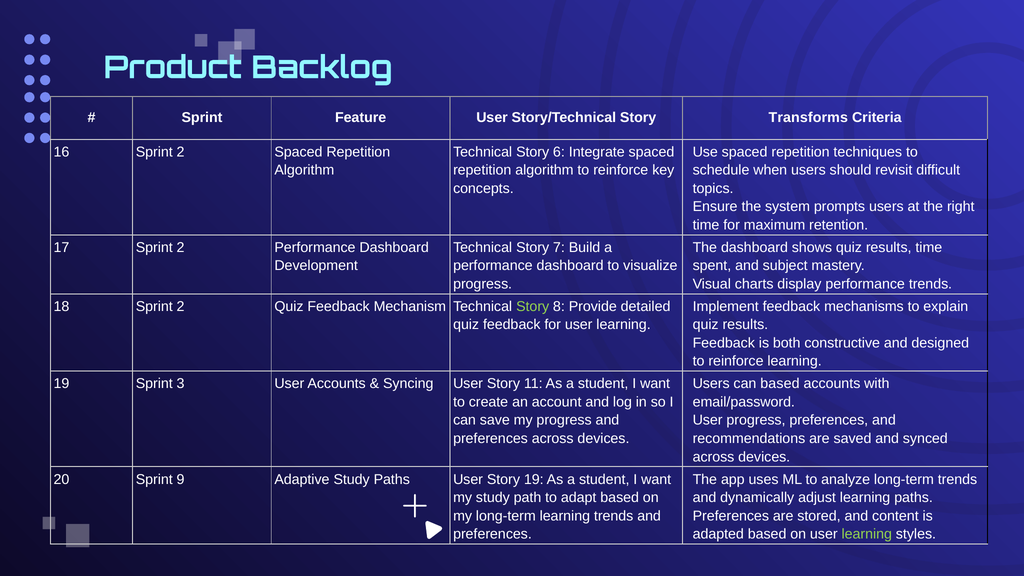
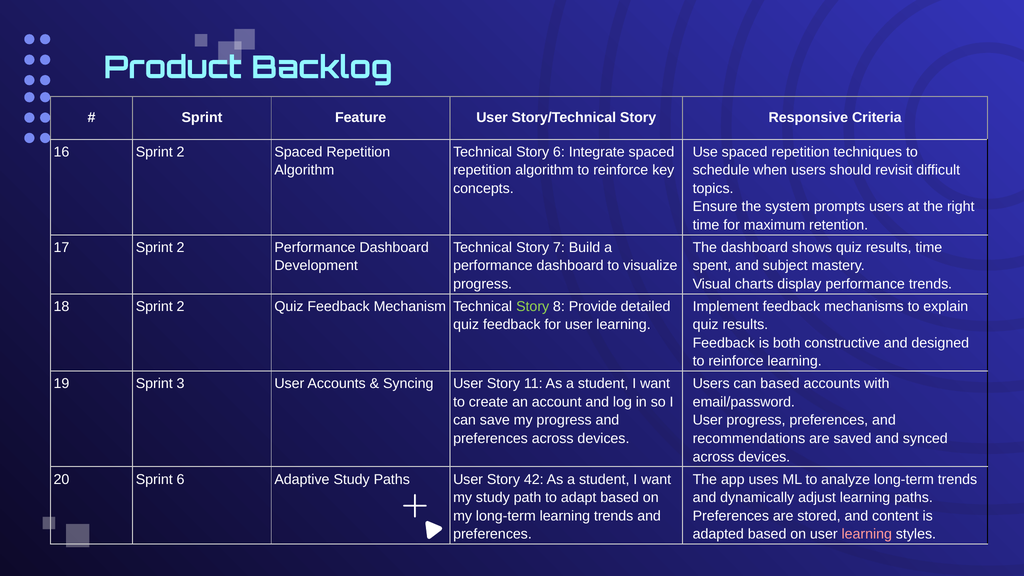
Transforms: Transforms -> Responsive
Sprint 9: 9 -> 6
Story 19: 19 -> 42
learning at (867, 534) colour: light green -> pink
